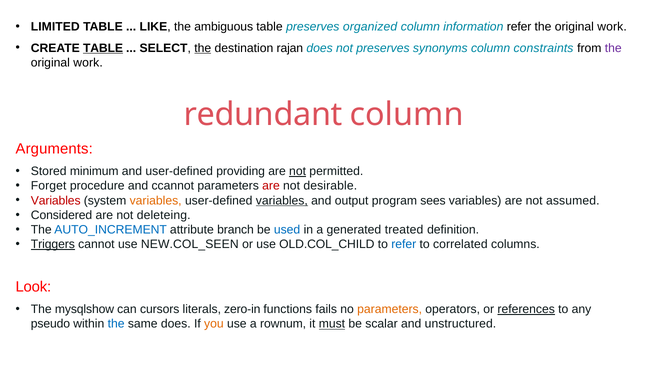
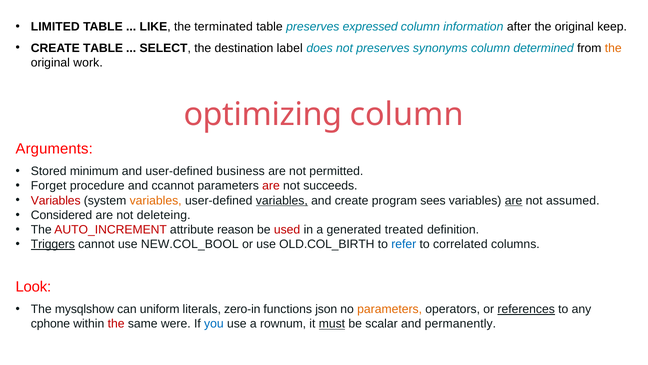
ambiguous: ambiguous -> terminated
organized: organized -> expressed
information refer: refer -> after
work at (612, 27): work -> keep
TABLE at (103, 48) underline: present -> none
the at (203, 48) underline: present -> none
rajan: rajan -> label
constraints: constraints -> determined
the at (613, 48) colour: purple -> orange
redundant: redundant -> optimizing
providing: providing -> business
not at (298, 171) underline: present -> none
desirable: desirable -> succeeds
and output: output -> create
are at (514, 200) underline: none -> present
AUTO_INCREMENT colour: blue -> red
branch: branch -> reason
used colour: blue -> red
NEW.COL_SEEN: NEW.COL_SEEN -> NEW.COL_BOOL
OLD.COL_CHILD: OLD.COL_CHILD -> OLD.COL_BIRTH
cursors: cursors -> uniform
fails: fails -> json
pseudo: pseudo -> cphone
the at (116, 324) colour: blue -> red
same does: does -> were
you colour: orange -> blue
unstructured: unstructured -> permanently
